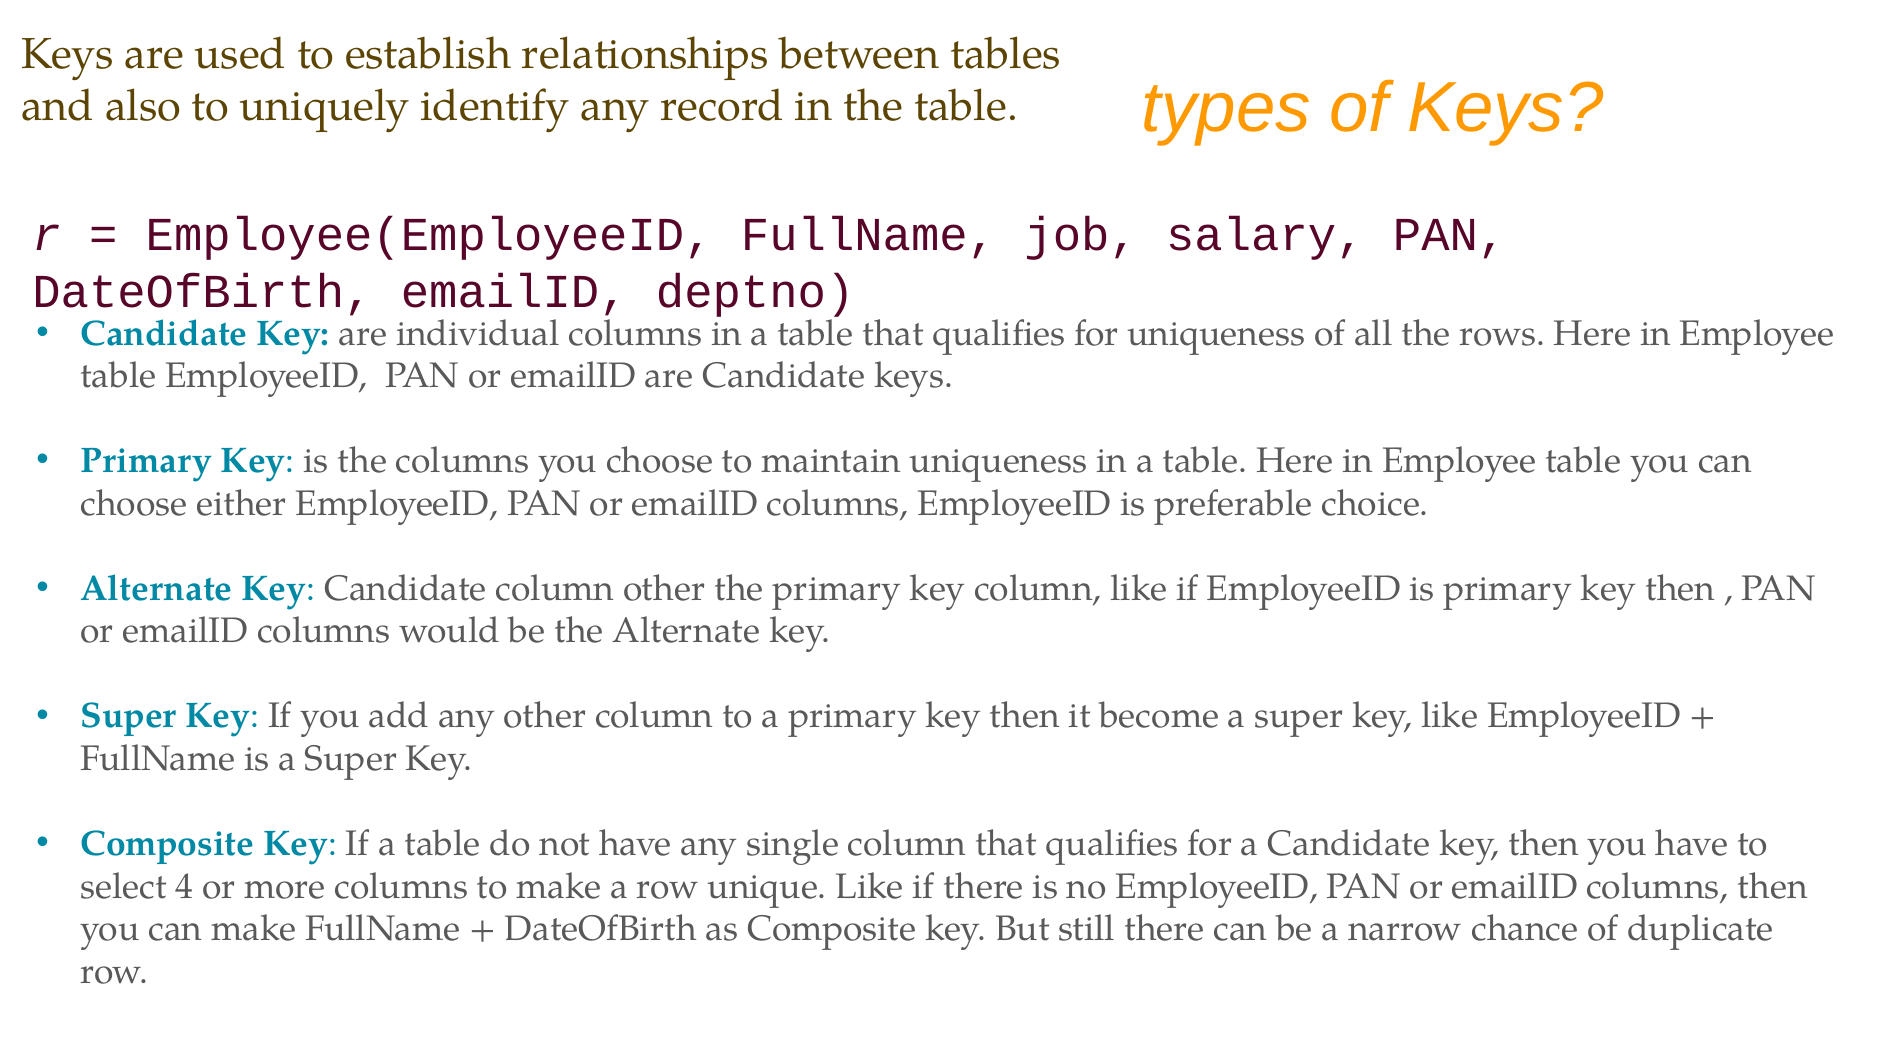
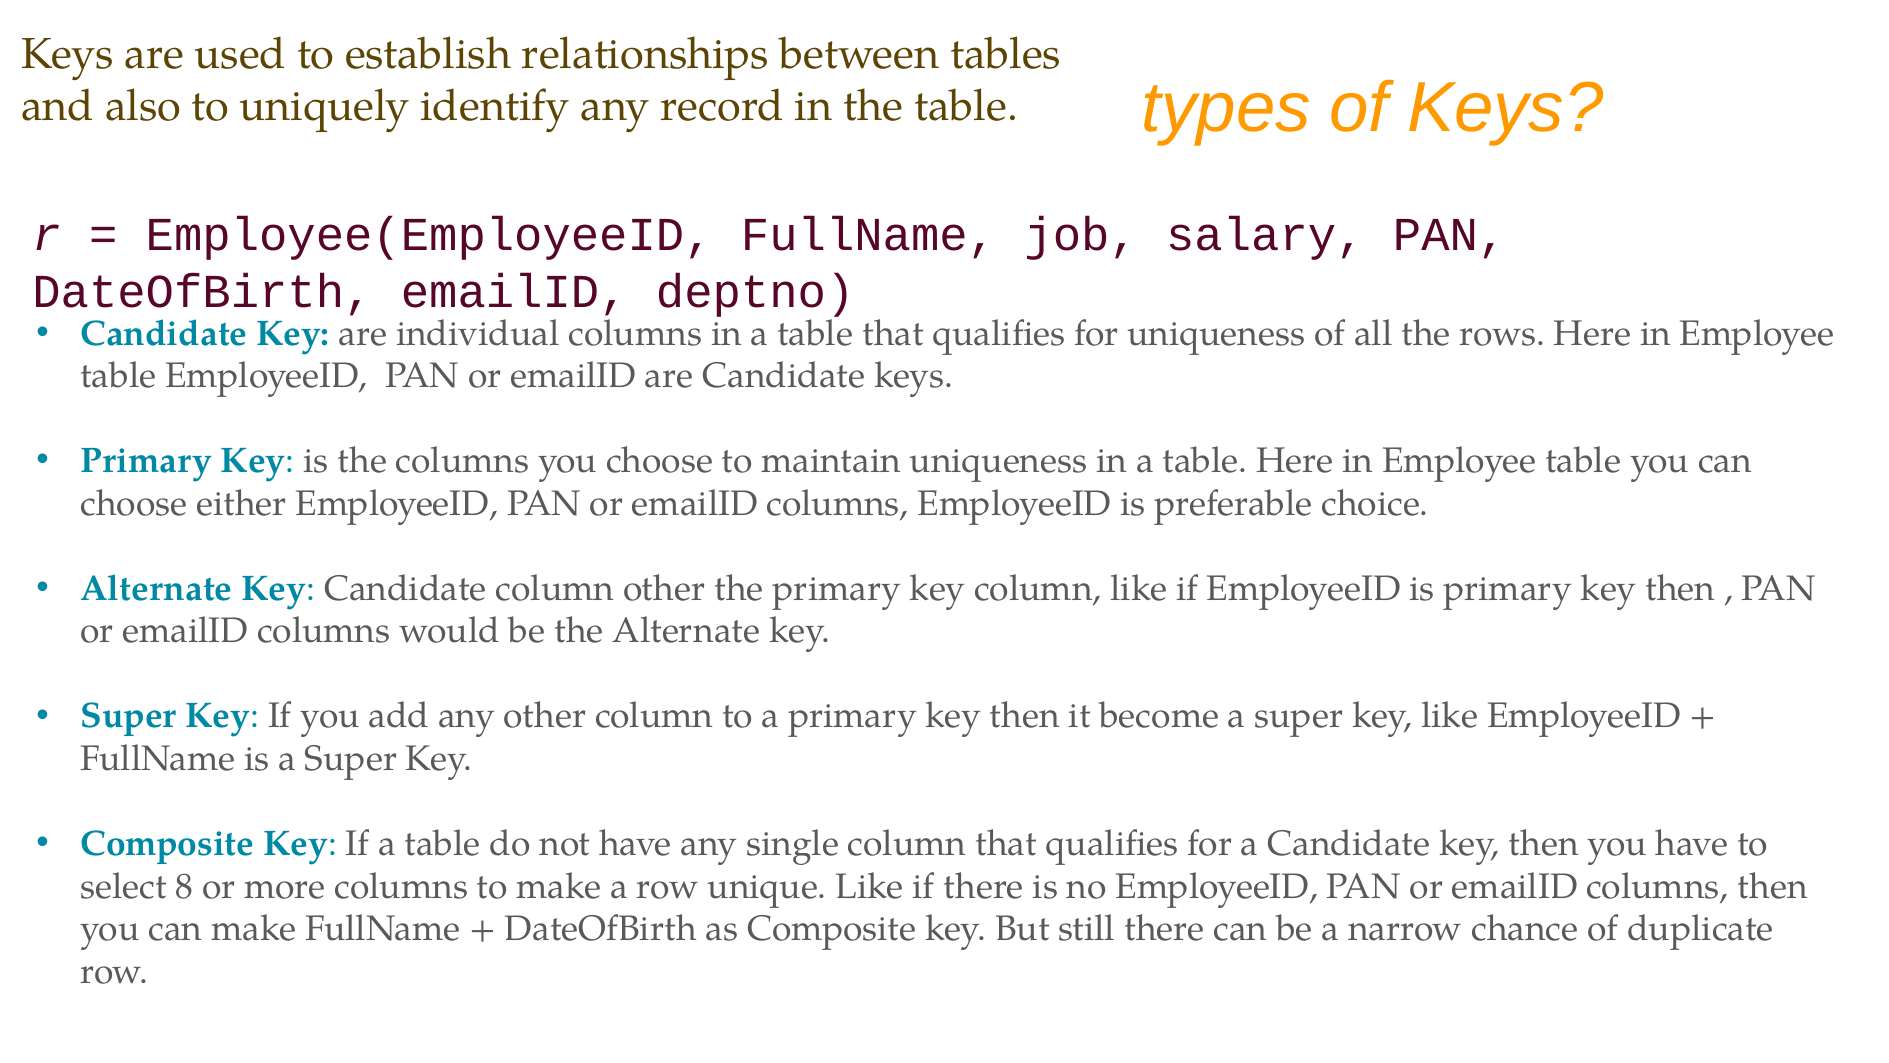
4: 4 -> 8
